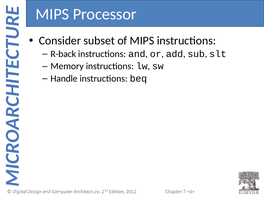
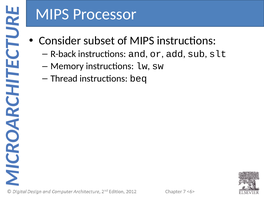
Handle: Handle -> Thread
